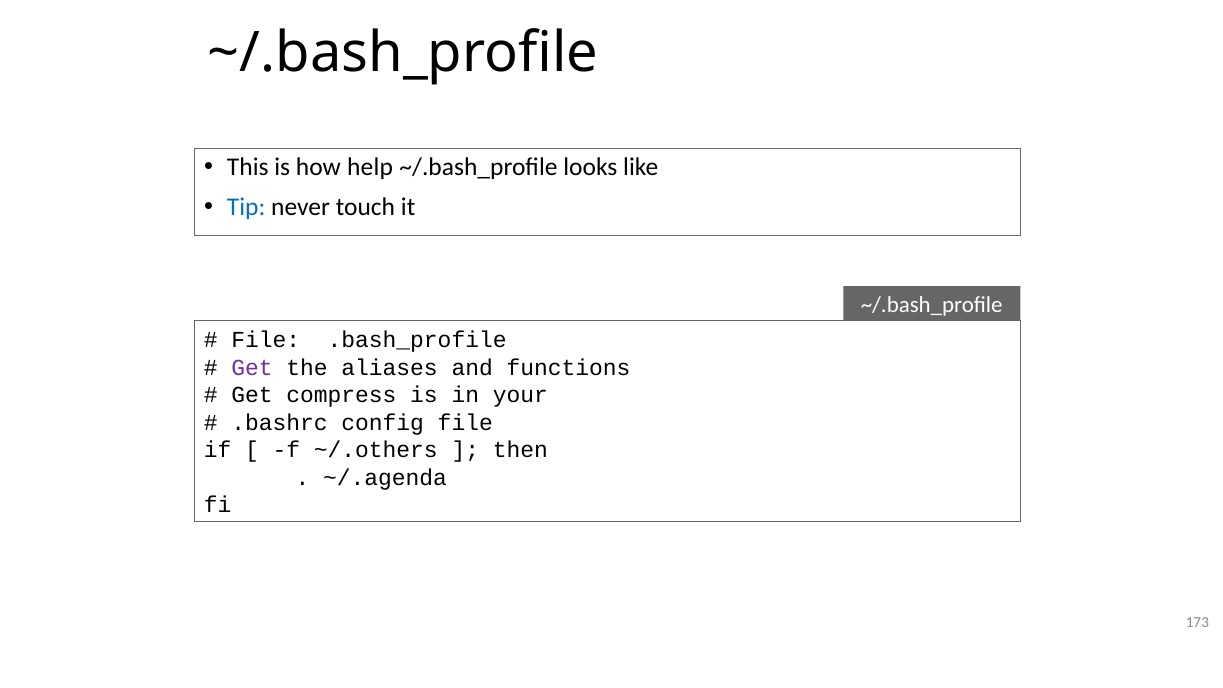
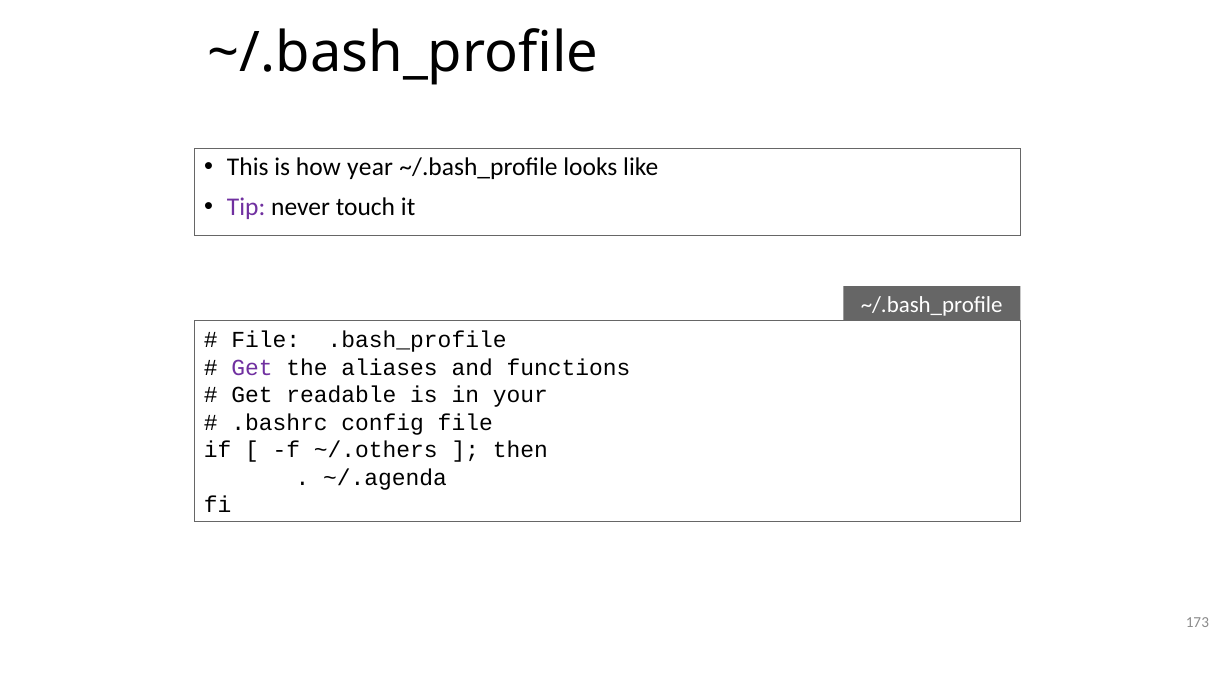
help: help -> year
Tip colour: blue -> purple
compress: compress -> readable
